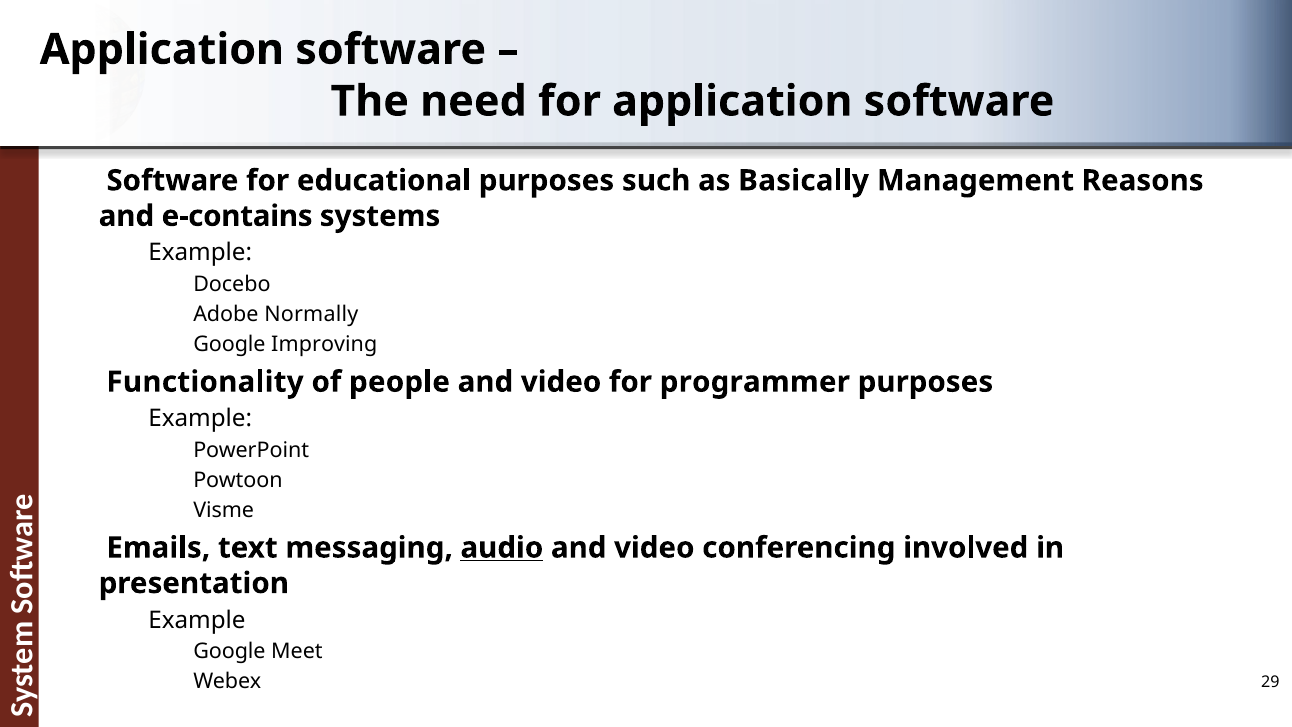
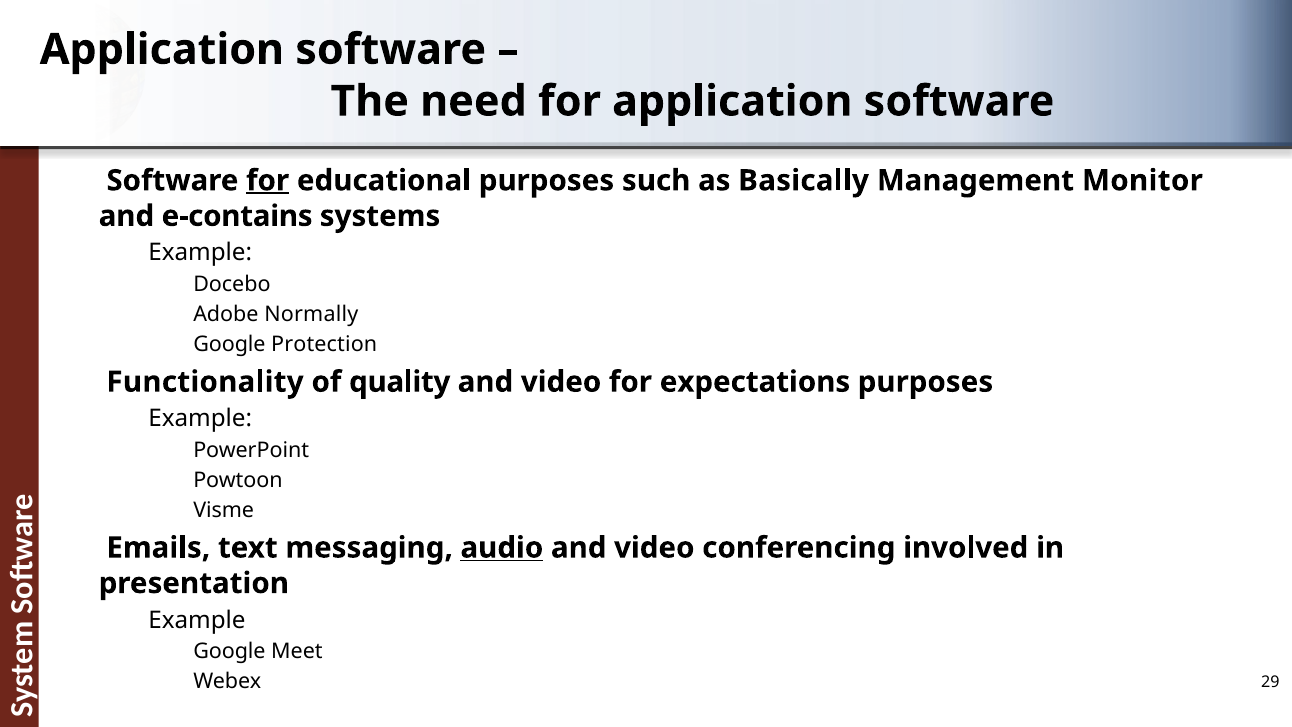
for at (268, 181) underline: none -> present
Reasons: Reasons -> Monitor
Improving: Improving -> Protection
people: people -> quality
programmer: programmer -> expectations
